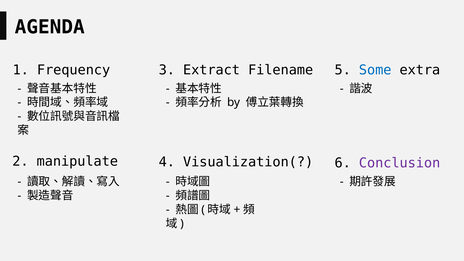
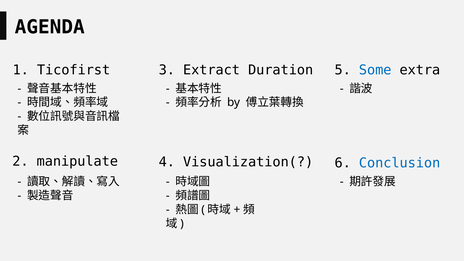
Frequency: Frequency -> Ticofirst
Filename: Filename -> Duration
Conclusion colour: purple -> blue
